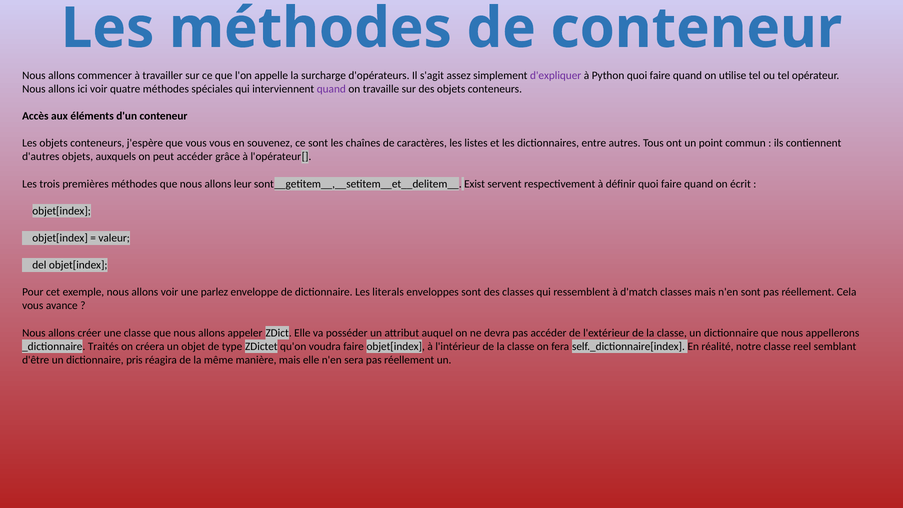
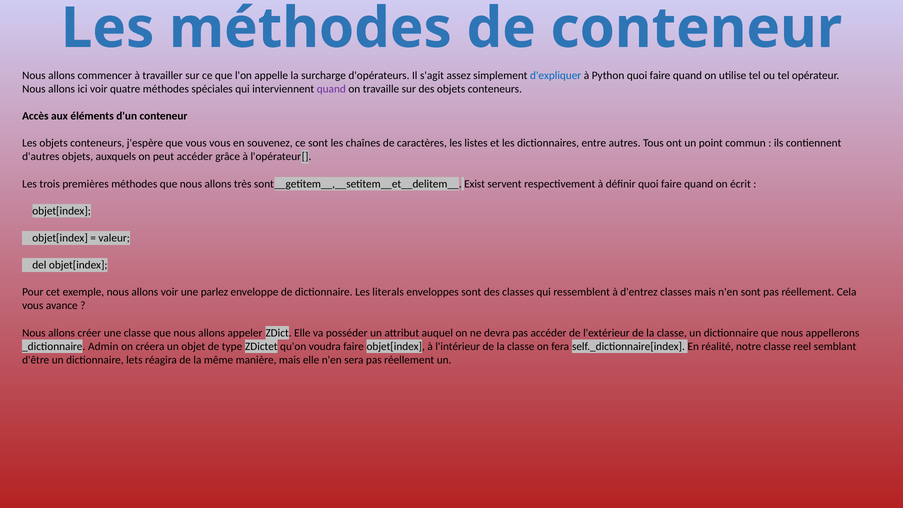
d'expliquer colour: purple -> blue
leur: leur -> très
d'match: d'match -> d'entrez
Traités: Traités -> Admin
pris: pris -> lets
